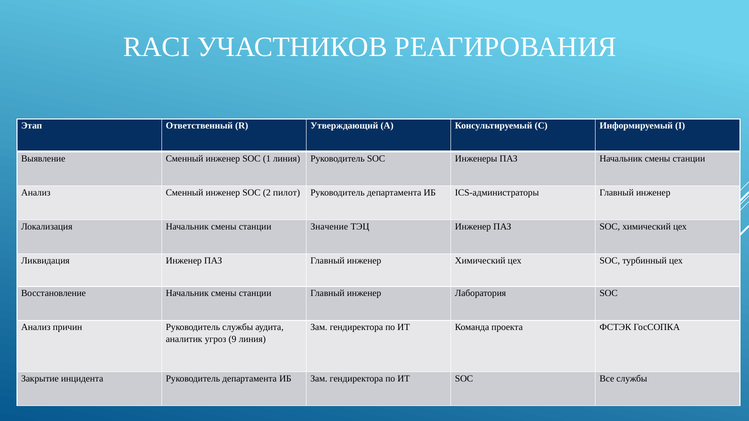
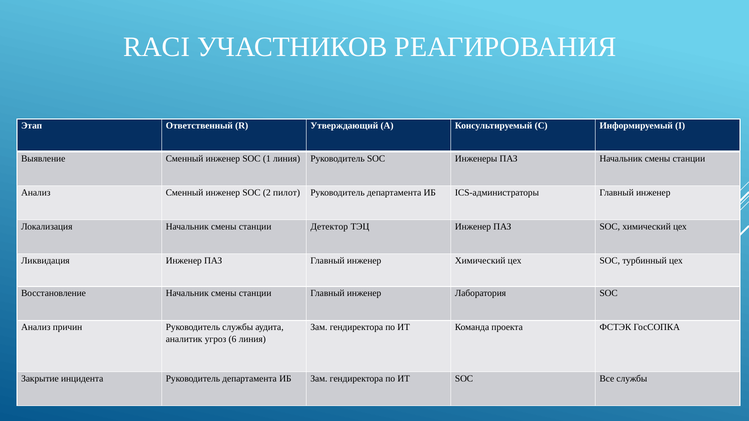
Значение: Значение -> Детектор
9: 9 -> 6
